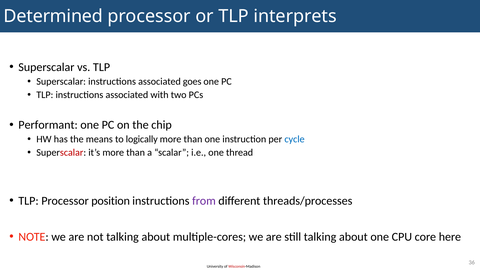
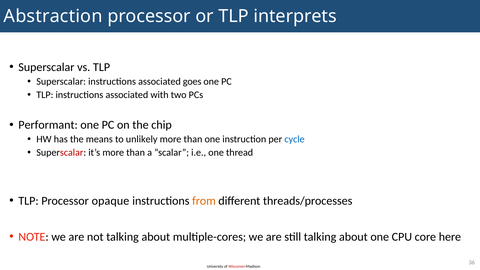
Determined: Determined -> Abstraction
logically: logically -> unlikely
position: position -> opaque
from colour: purple -> orange
